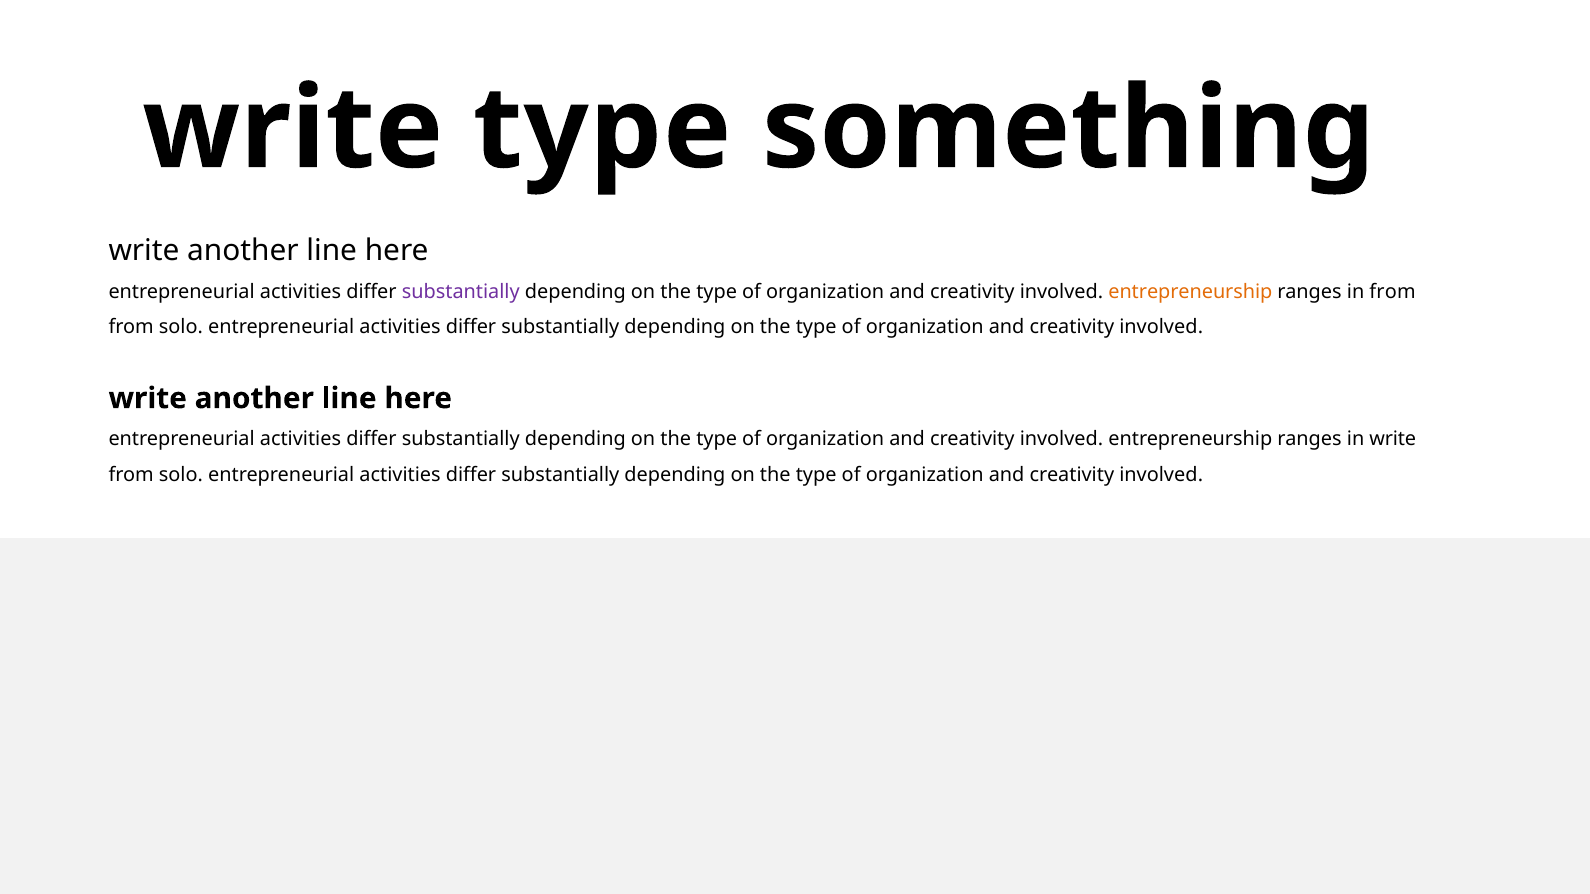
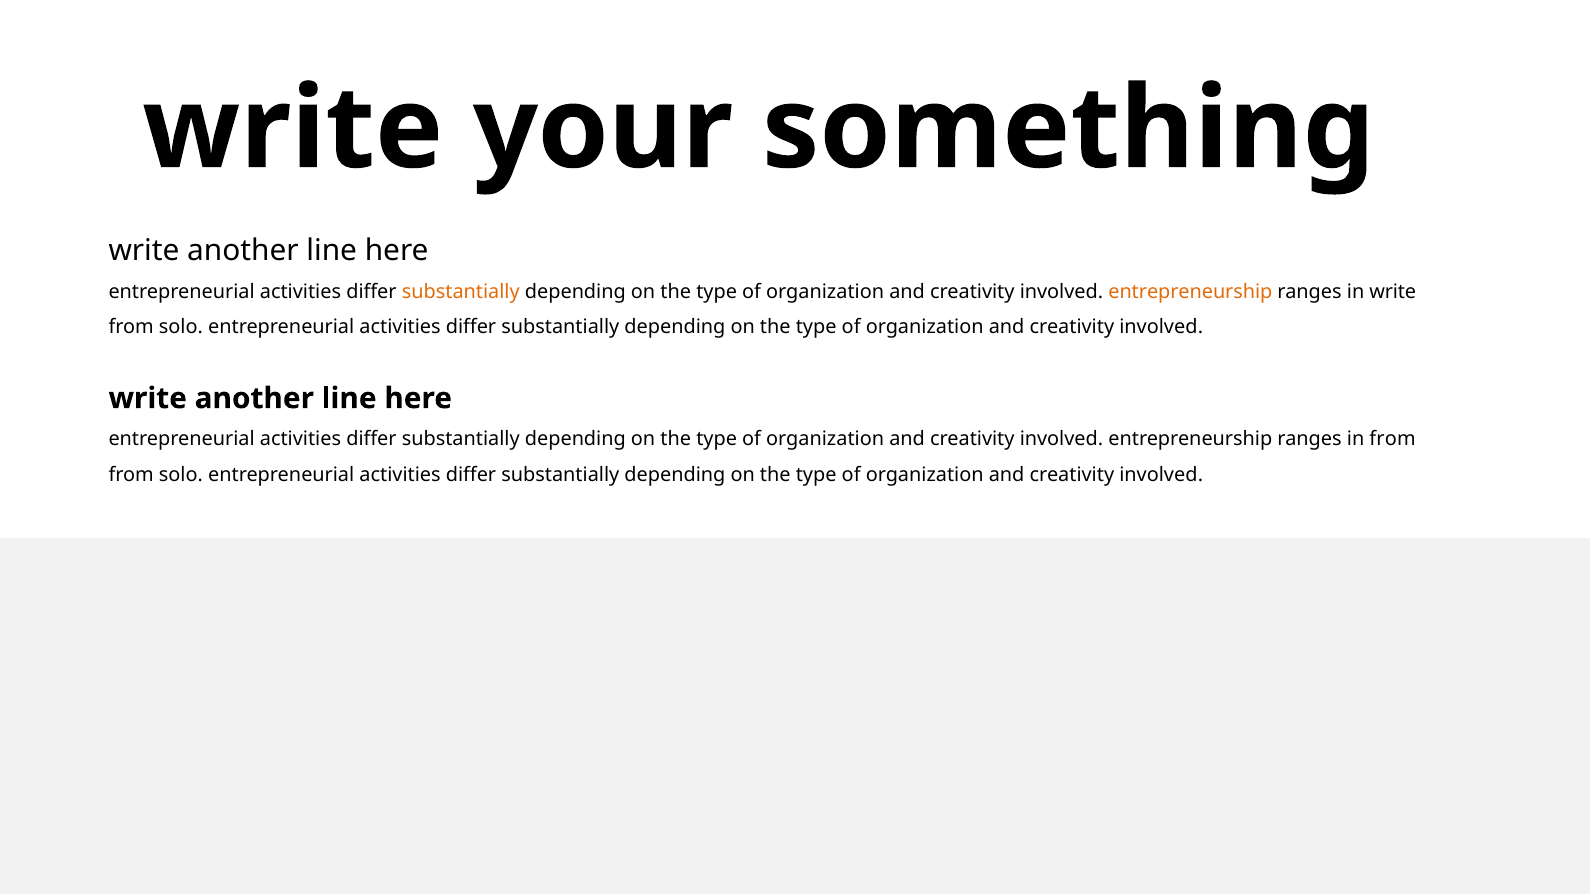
write type: type -> your
substantially at (461, 292) colour: purple -> orange
in from: from -> write
in write: write -> from
